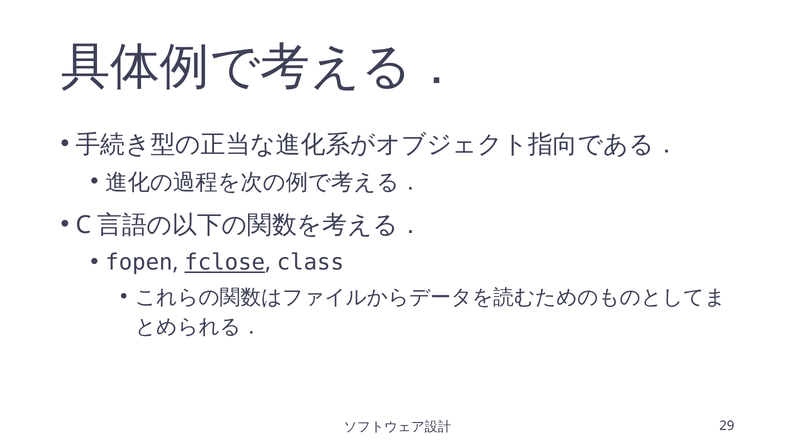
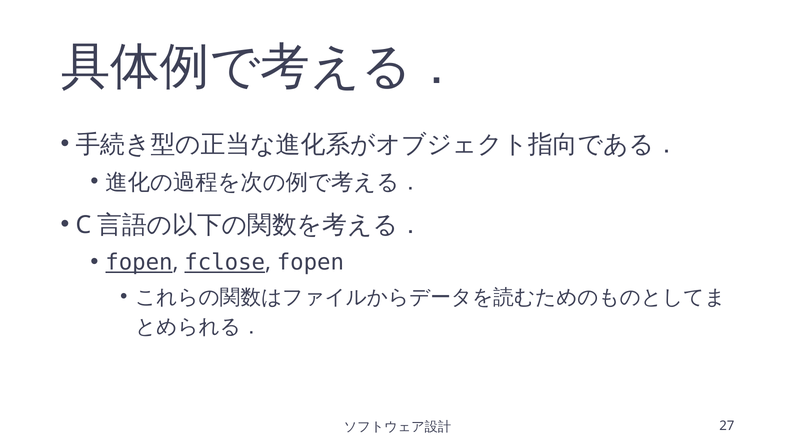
fopen at (139, 263) underline: none -> present
class at (310, 263): class -> fopen
29: 29 -> 27
